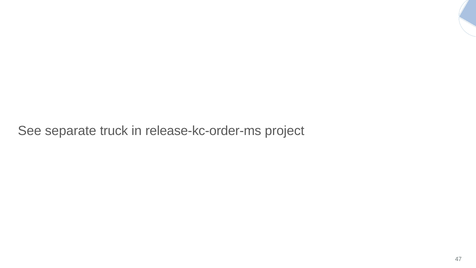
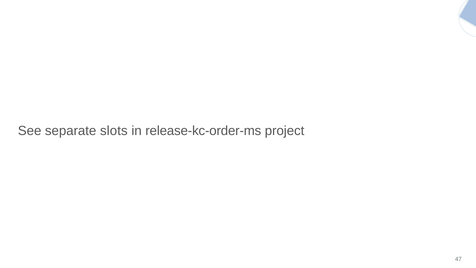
truck: truck -> slots
